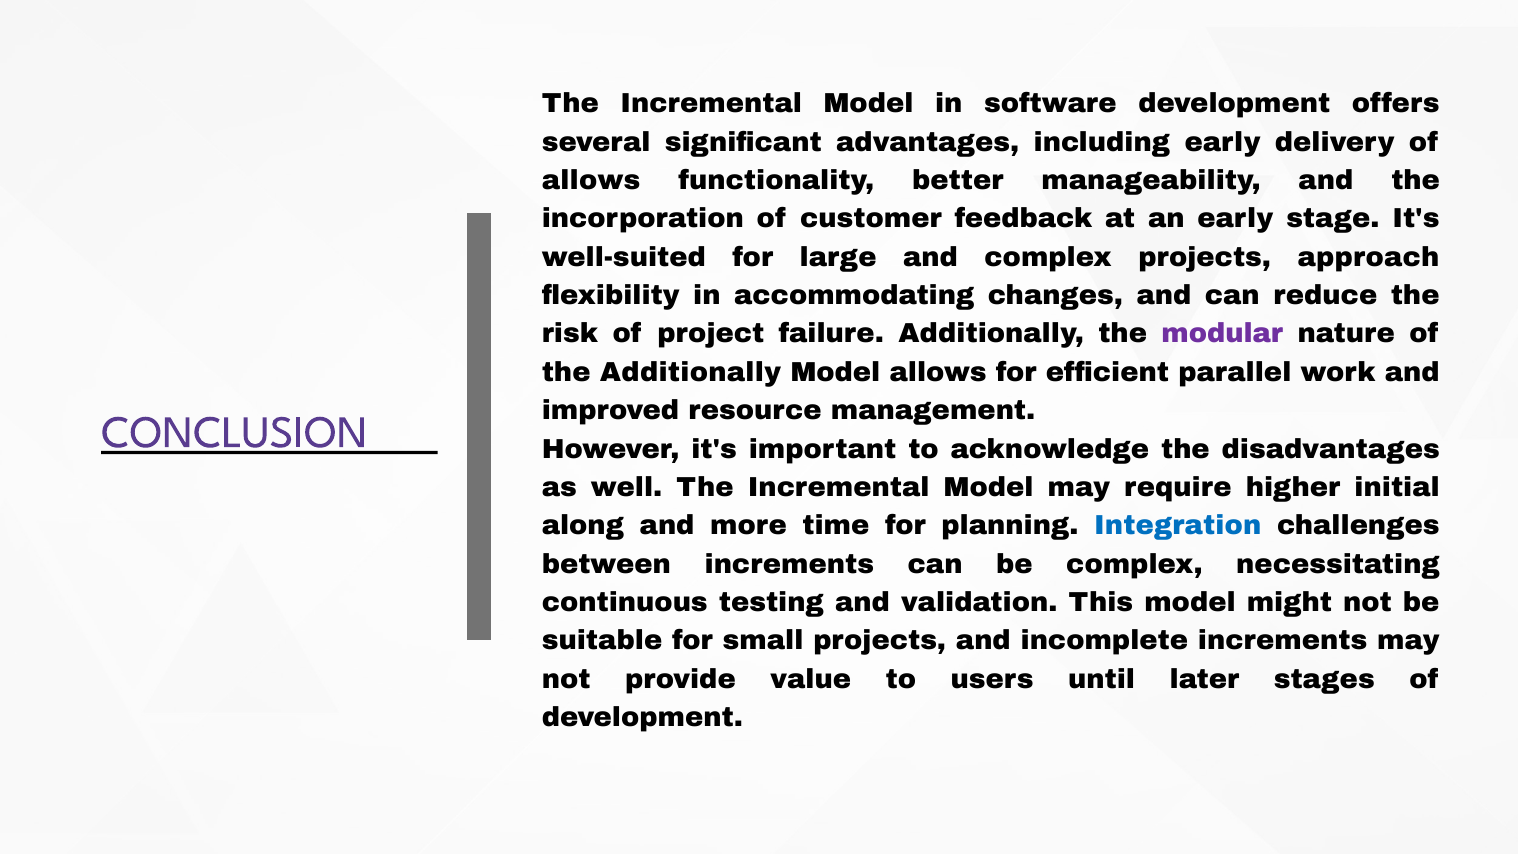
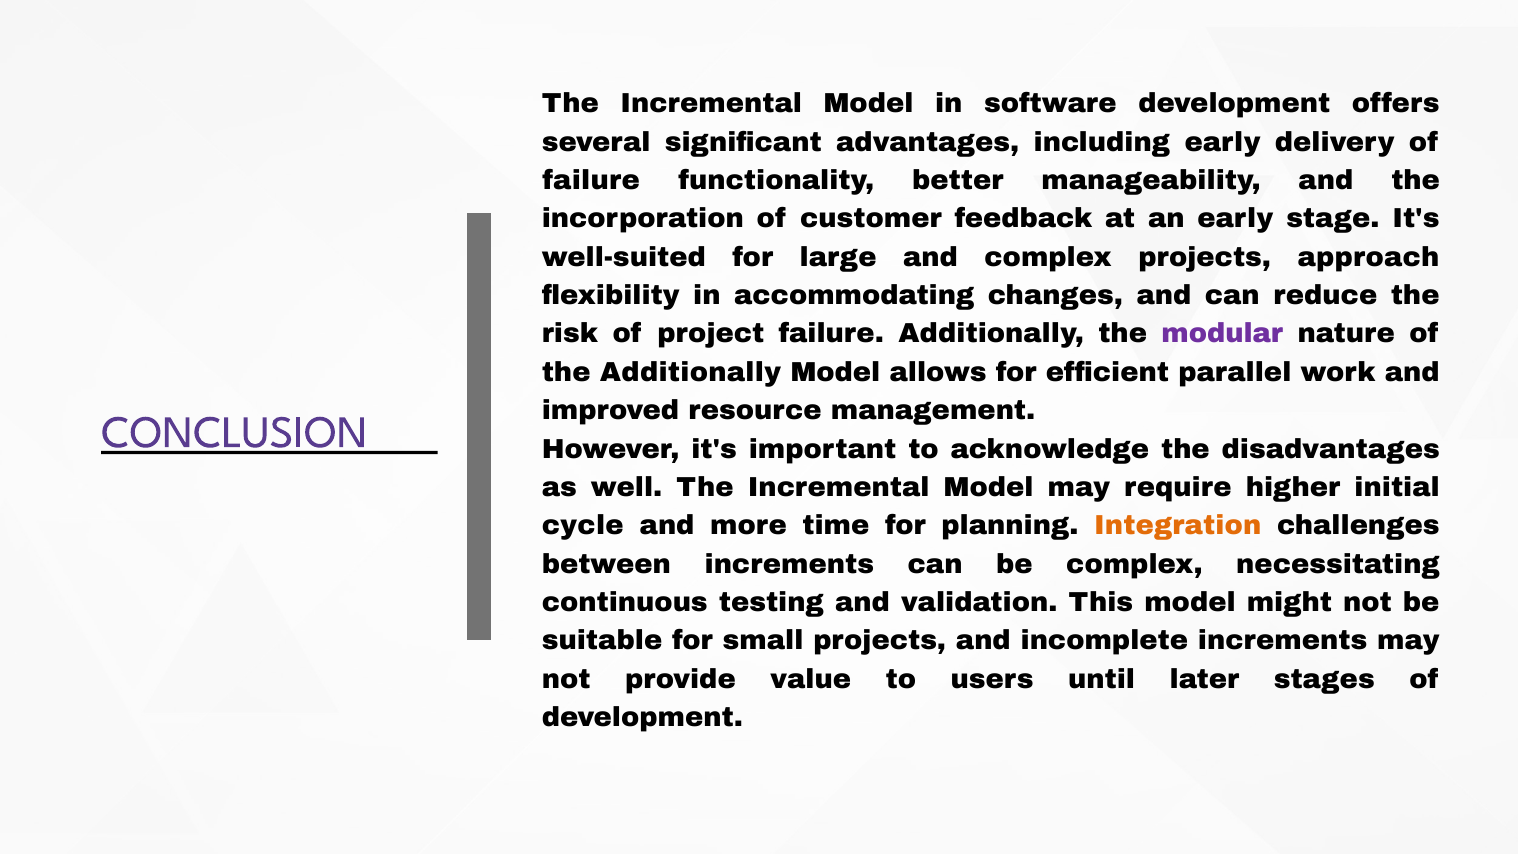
allows at (591, 180): allows -> failure
along: along -> cycle
Integration colour: blue -> orange
